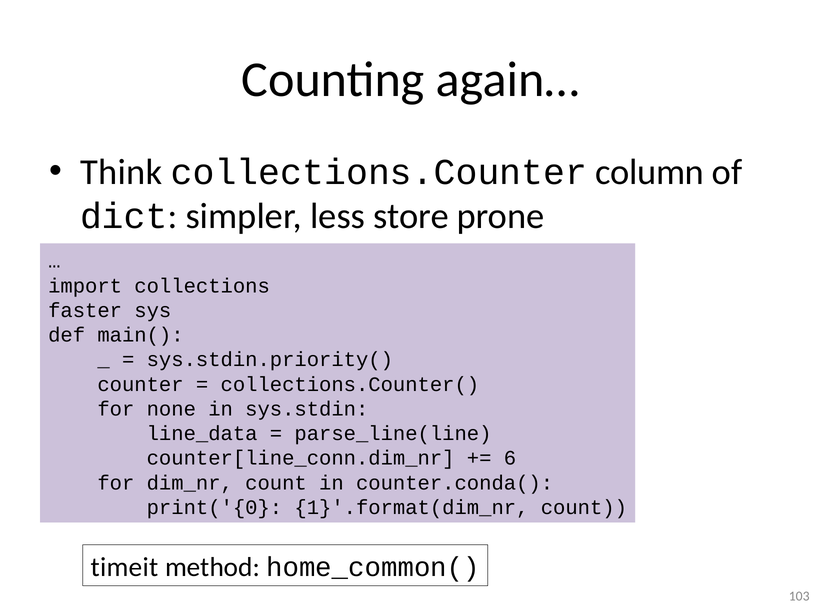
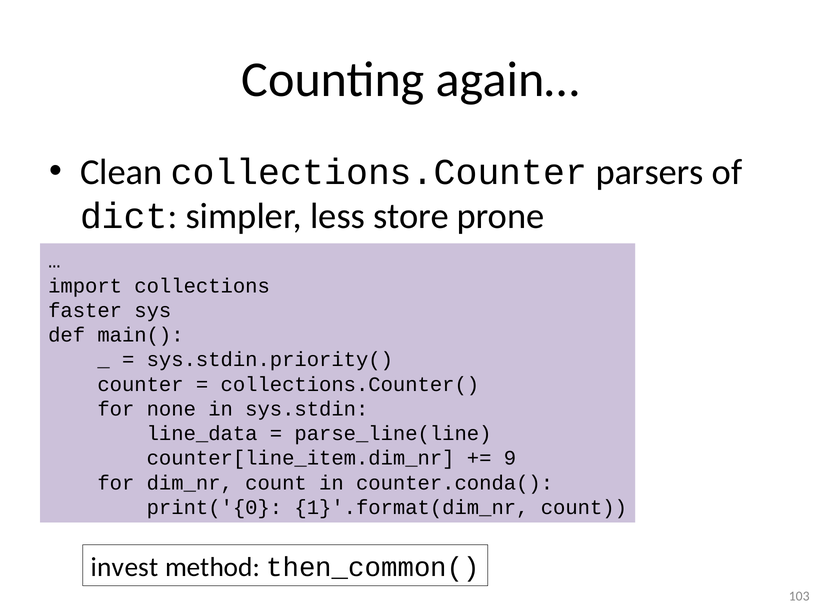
Think: Think -> Clean
column: column -> parsers
counter[line_conn.dim_nr: counter[line_conn.dim_nr -> counter[line_item.dim_nr
6: 6 -> 9
timeit: timeit -> invest
home_common(: home_common( -> then_common(
